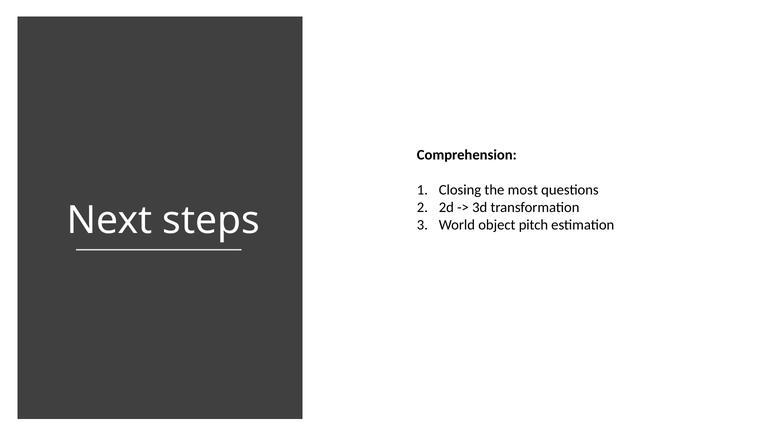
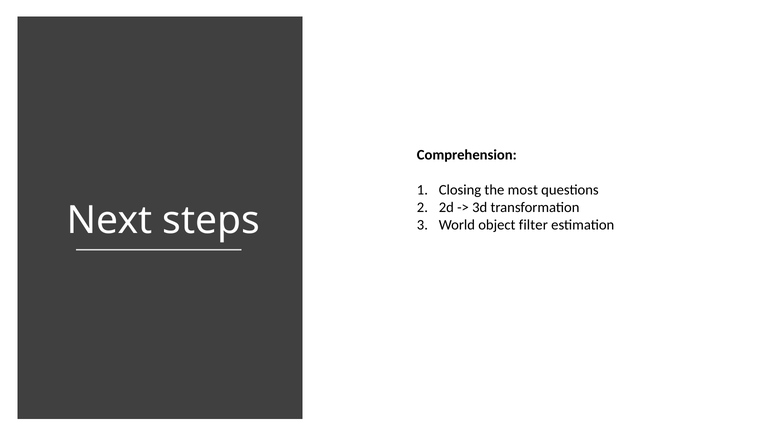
pitch: pitch -> filter
